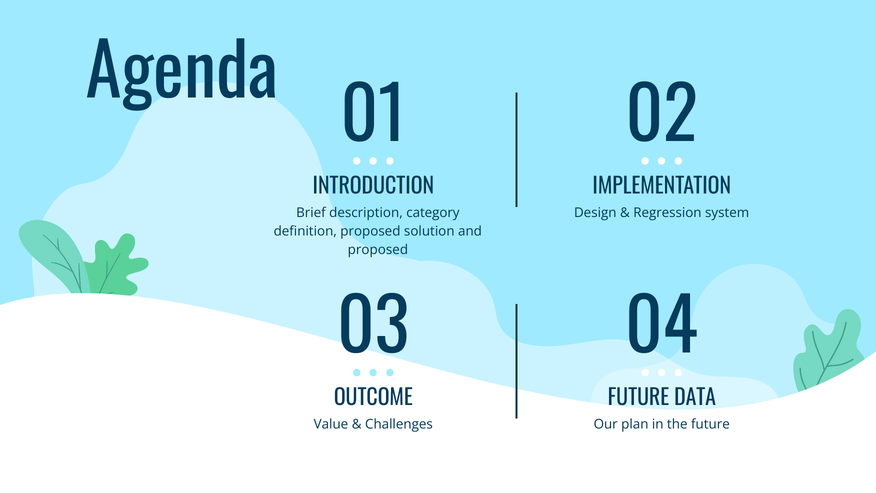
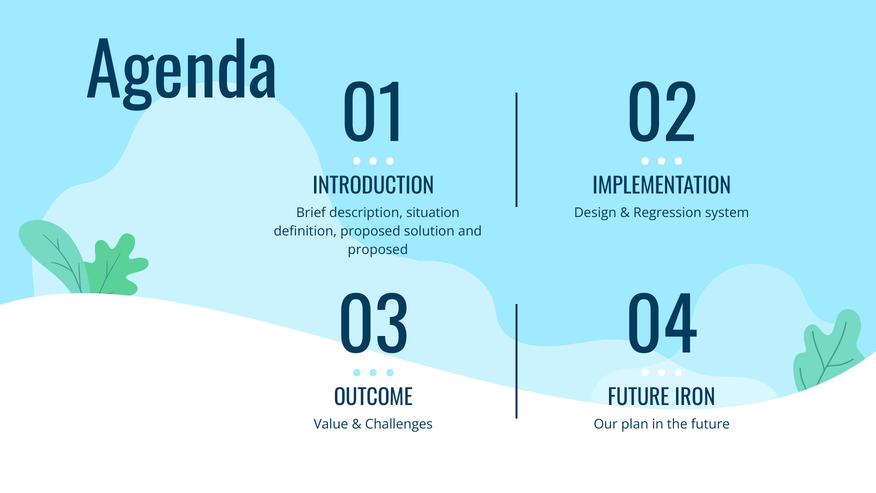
category: category -> situation
DATA: DATA -> IRON
